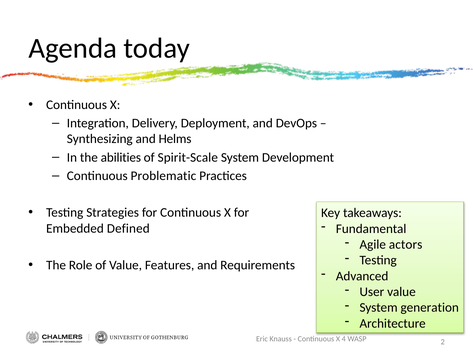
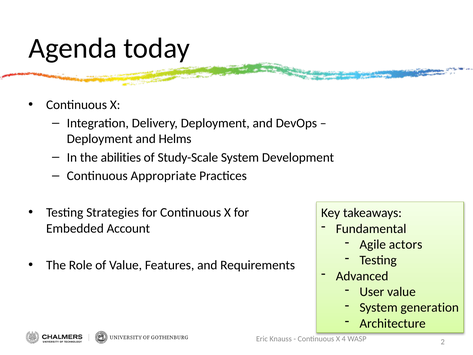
Synthesizing at (100, 139): Synthesizing -> Deployment
Spirit-Scale: Spirit-Scale -> Study-Scale
Problematic: Problematic -> Appropriate
Defined: Defined -> Account
